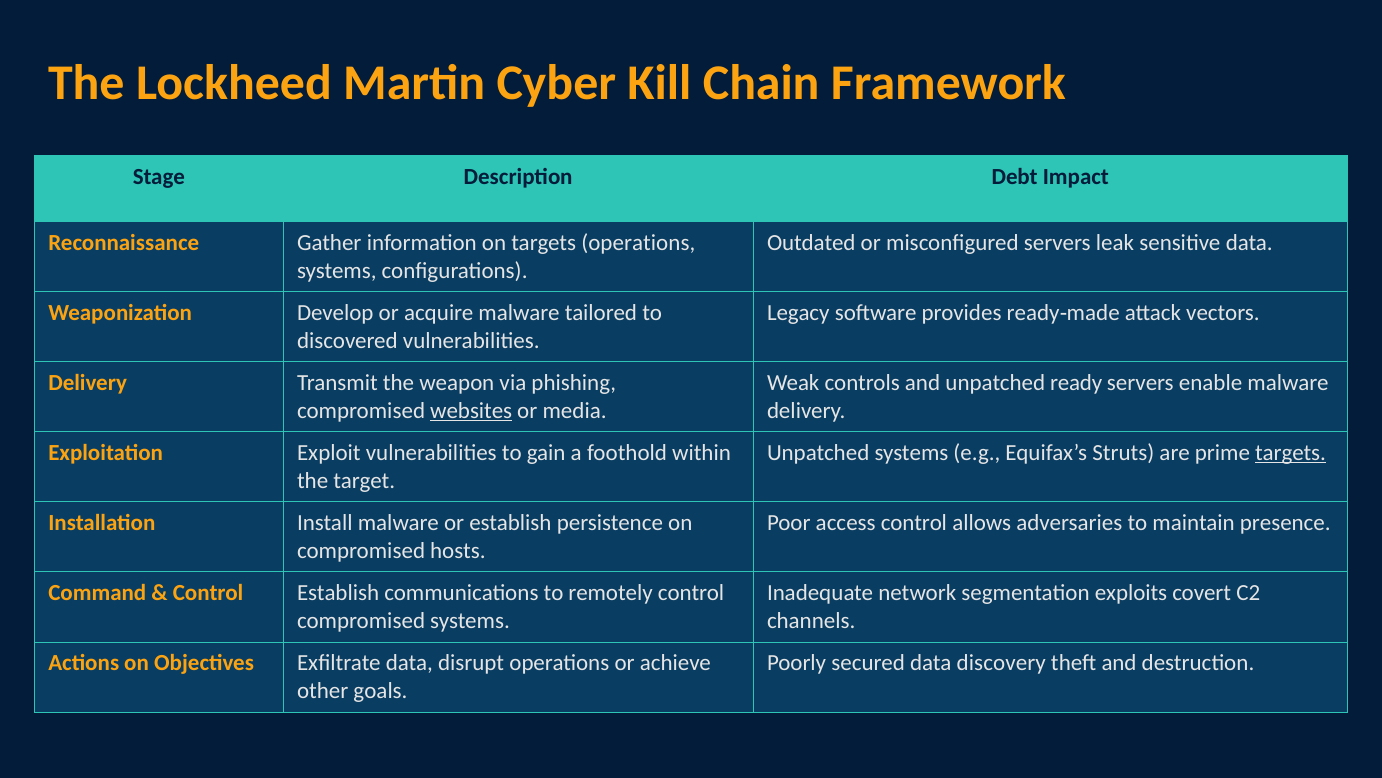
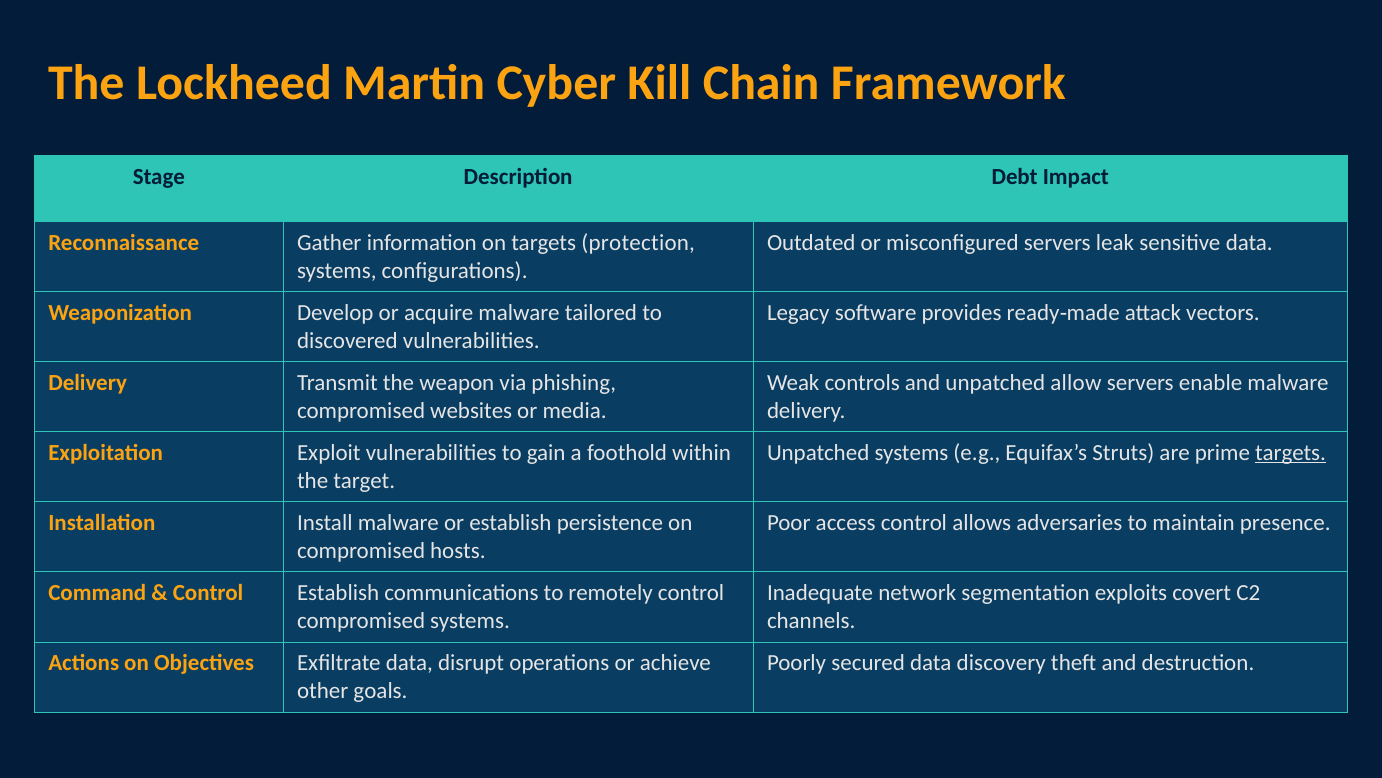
targets operations: operations -> protection
unpatched ready: ready -> allow
websites underline: present -> none
